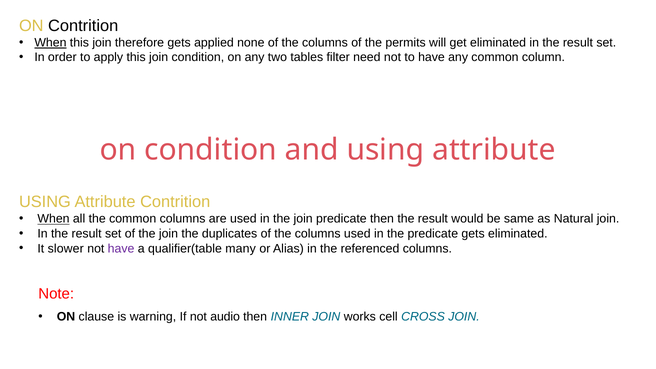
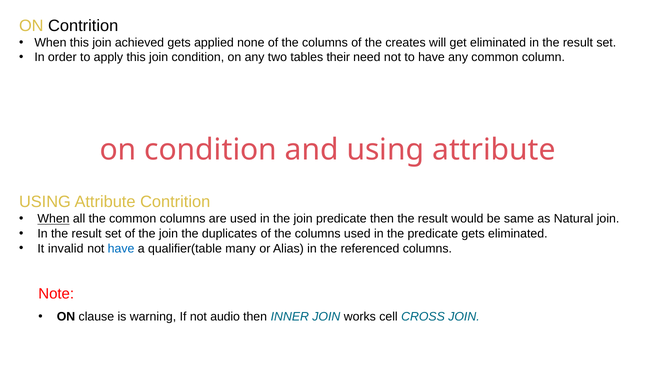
When at (50, 43) underline: present -> none
therefore: therefore -> achieved
permits: permits -> creates
filter: filter -> their
slower: slower -> invalid
have at (121, 248) colour: purple -> blue
